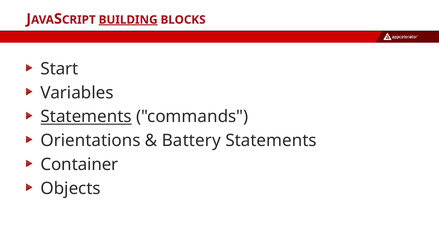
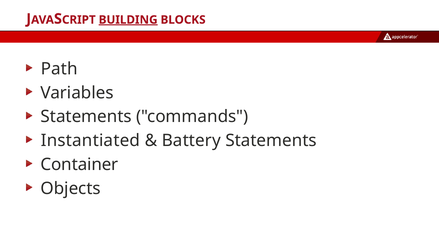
Start: Start -> Path
Statements at (86, 117) underline: present -> none
Orientations: Orientations -> Instantiated
